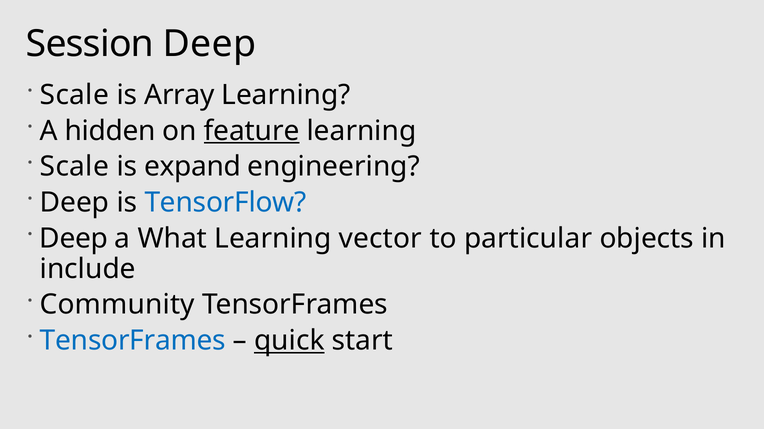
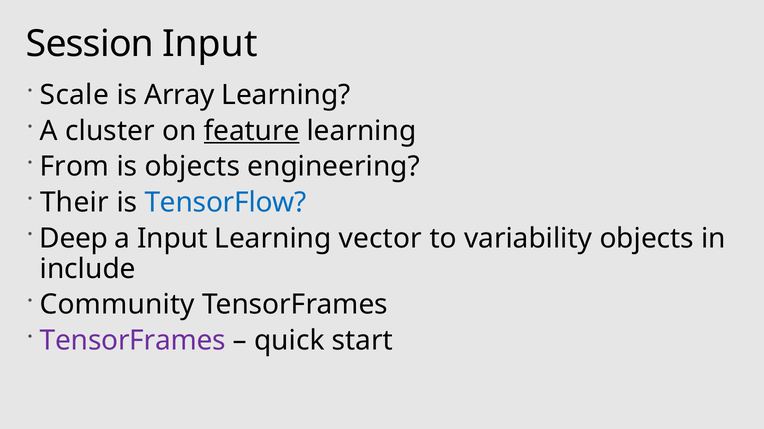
Session Deep: Deep -> Input
hidden: hidden -> cluster
Scale at (74, 167): Scale -> From
is expand: expand -> objects
Deep at (75, 203): Deep -> Their
a What: What -> Input
particular: particular -> variability
TensorFrames at (133, 341) colour: blue -> purple
quick underline: present -> none
